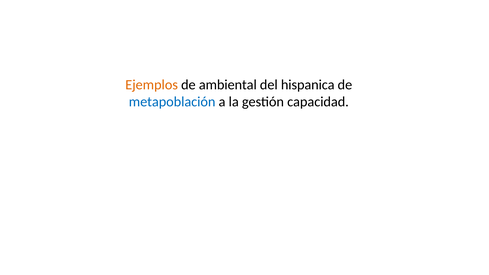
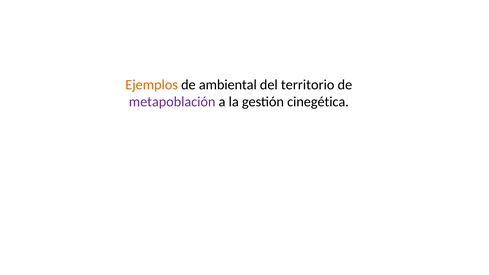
hispanica: hispanica -> territorio
metapoblación colour: blue -> purple
capacidad: capacidad -> cinegética
